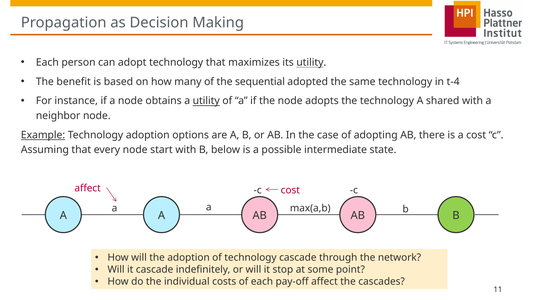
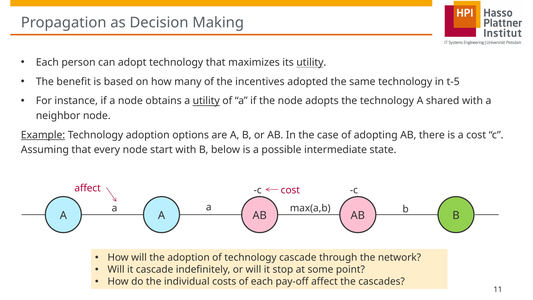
sequential: sequential -> incentives
t-4: t-4 -> t-5
